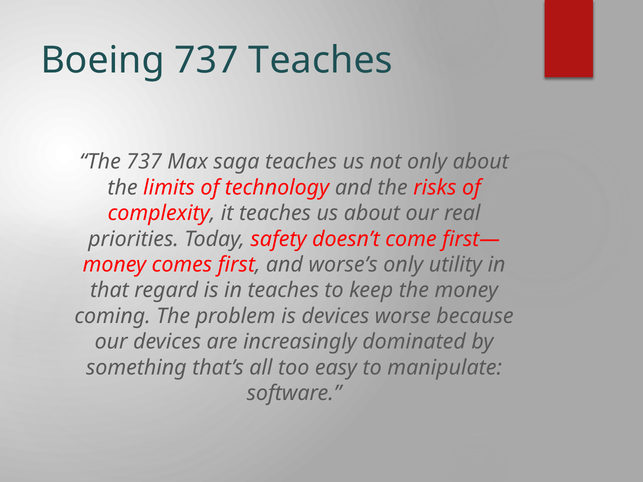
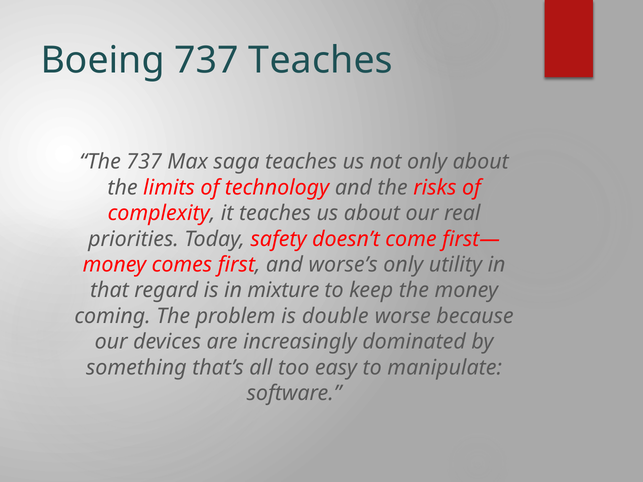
in teaches: teaches -> mixture
is devices: devices -> double
